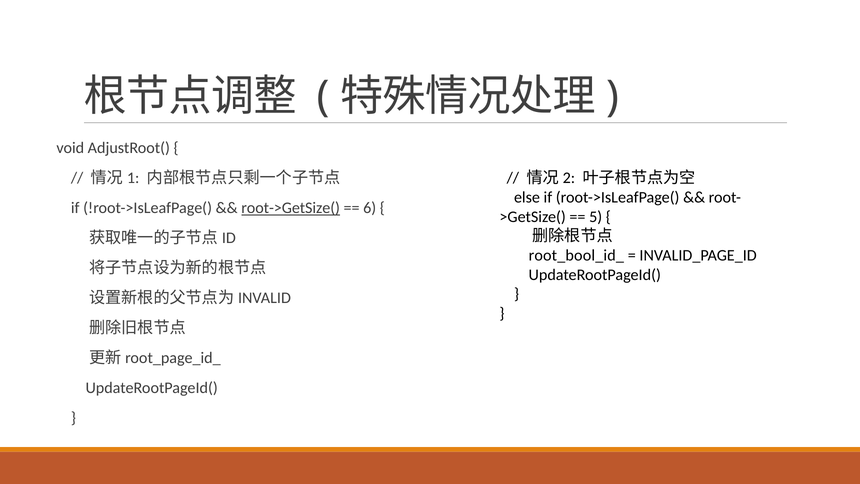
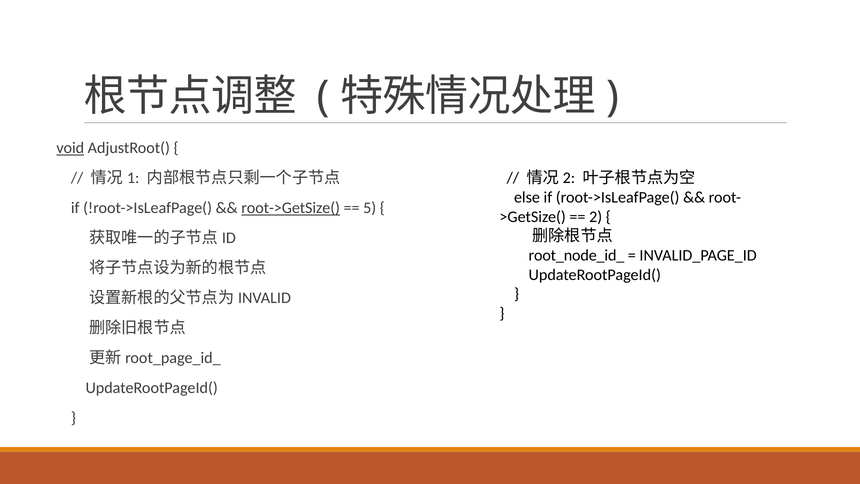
void underline: none -> present
6: 6 -> 5
5: 5 -> 2
root_bool_id_: root_bool_id_ -> root_node_id_
